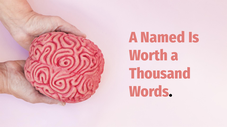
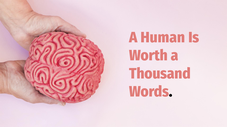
Named: Named -> Human
